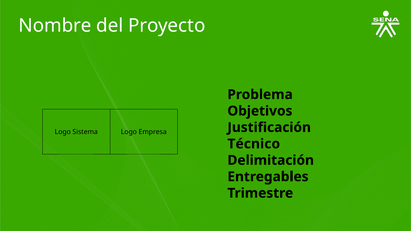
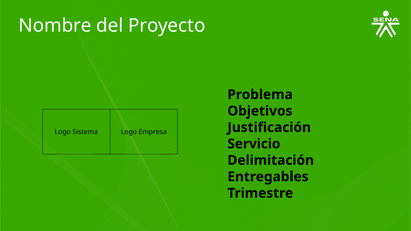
Técnico: Técnico -> Servicio
